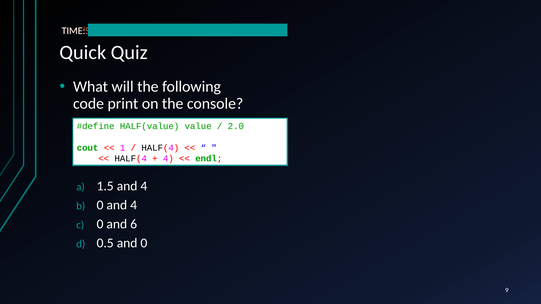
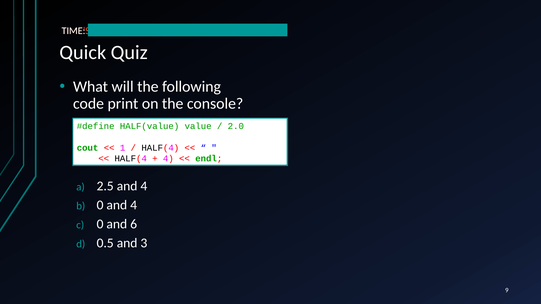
1.5: 1.5 -> 2.5
and 0: 0 -> 3
